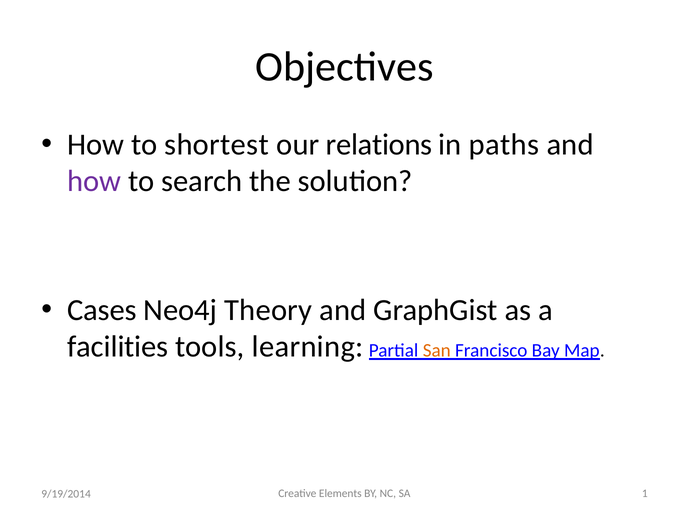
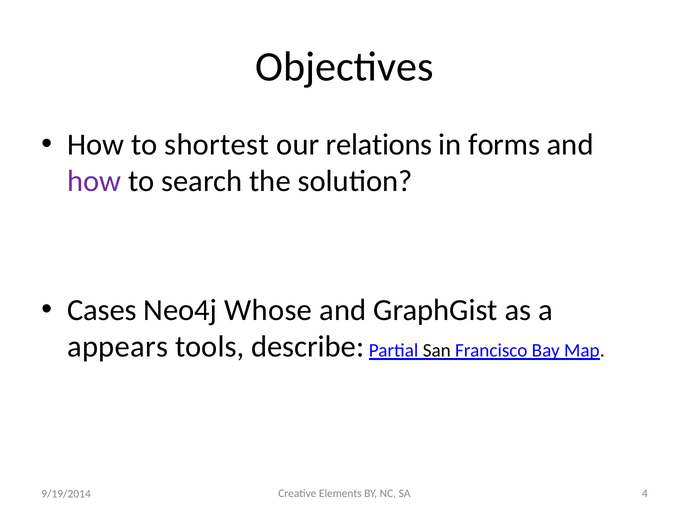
paths: paths -> forms
Theory: Theory -> Whose
facilities: facilities -> appears
learning: learning -> describe
San colour: orange -> black
1: 1 -> 4
